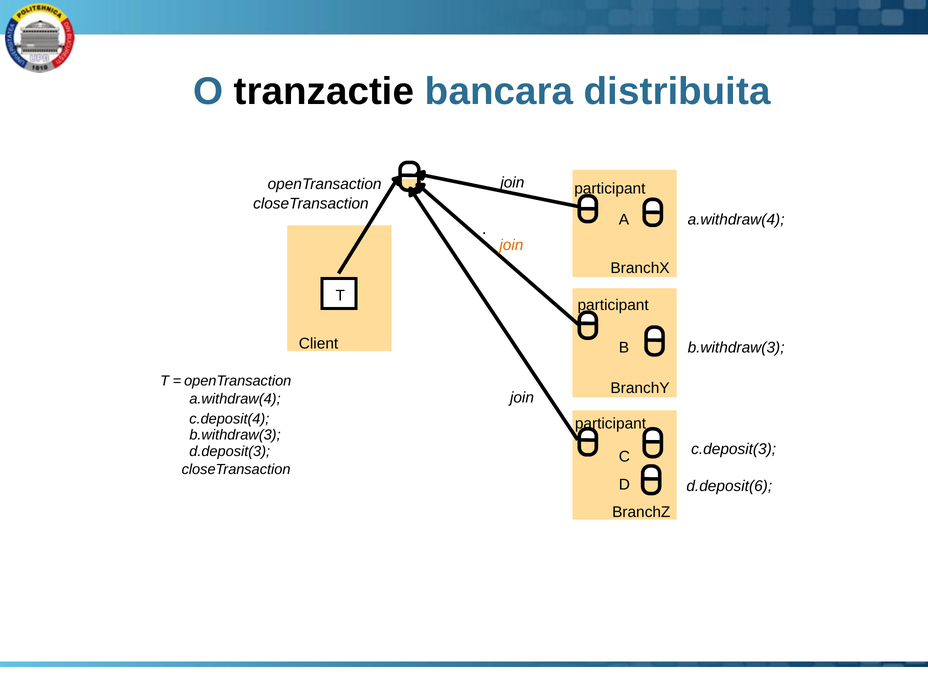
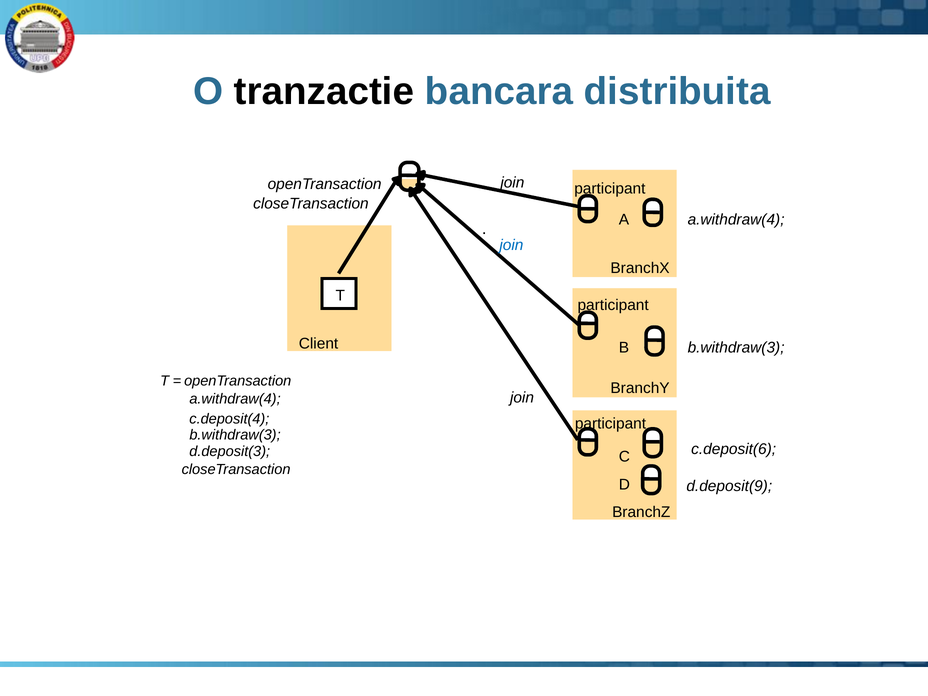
join at (511, 245) colour: orange -> blue
c.deposit(3: c.deposit(3 -> c.deposit(6
d.deposit(6: d.deposit(6 -> d.deposit(9
